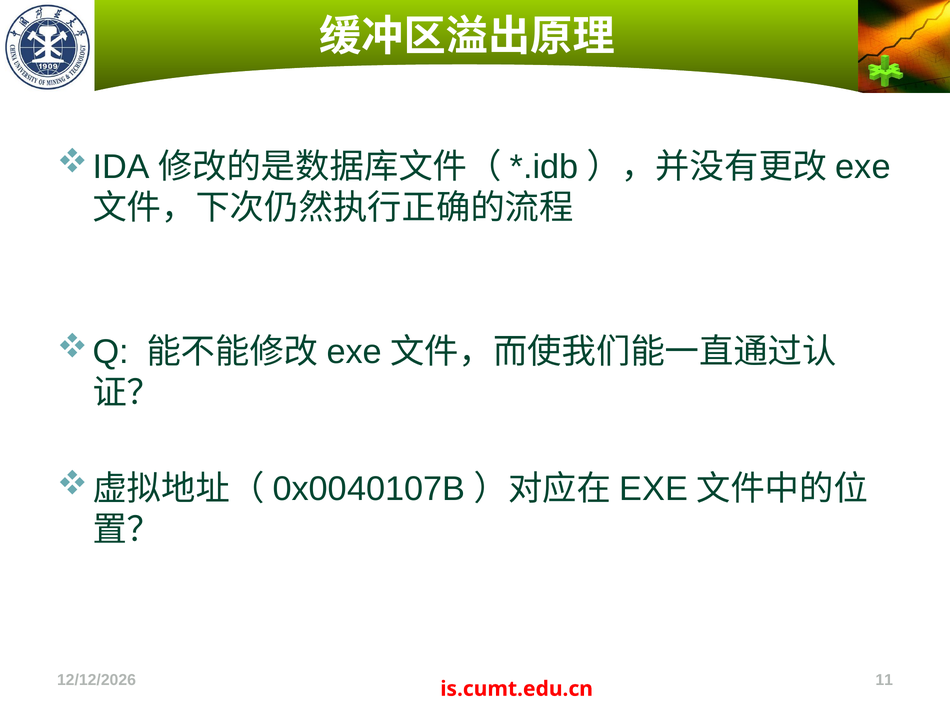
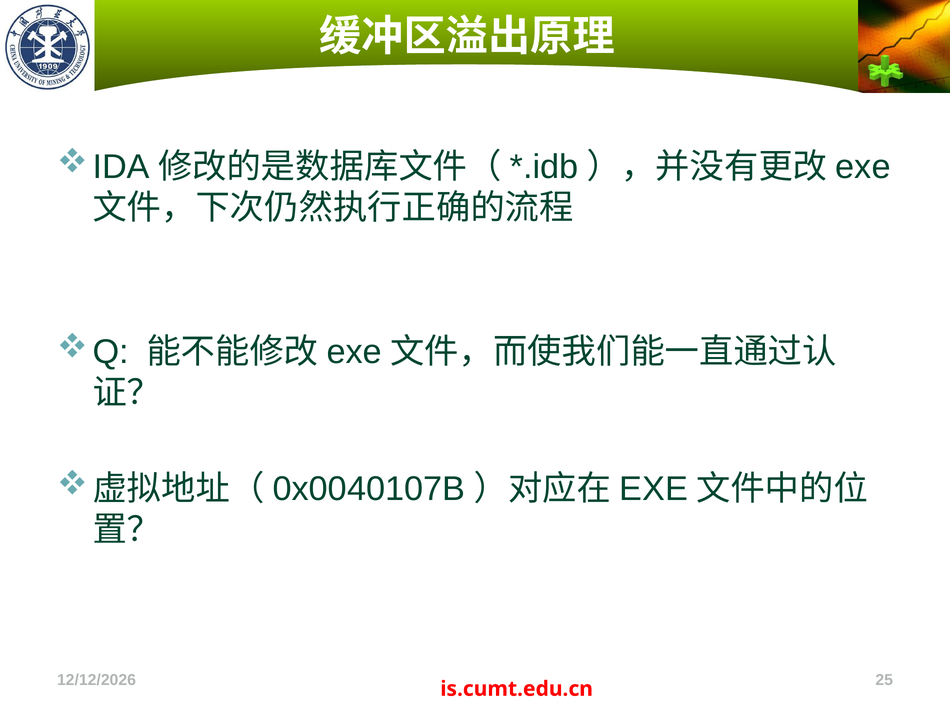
11: 11 -> 25
